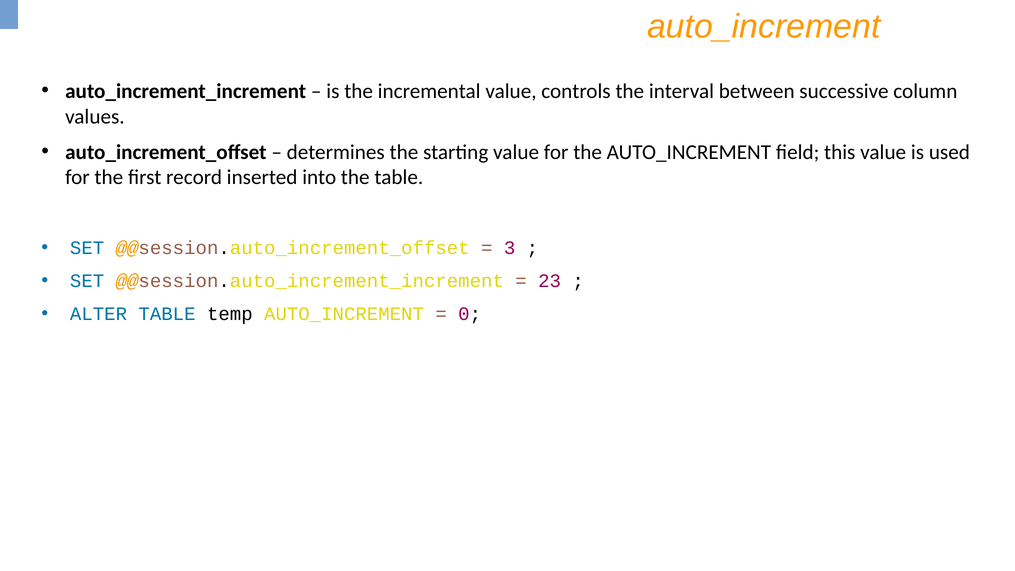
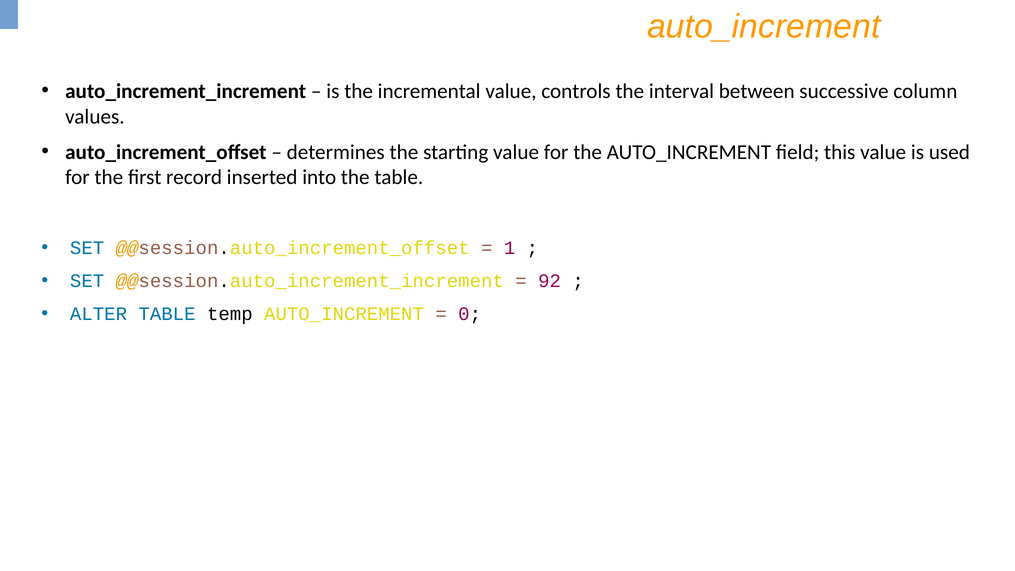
3: 3 -> 1
23: 23 -> 92
